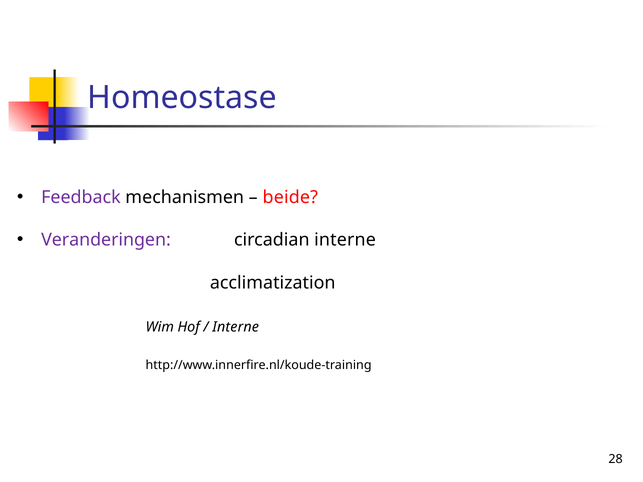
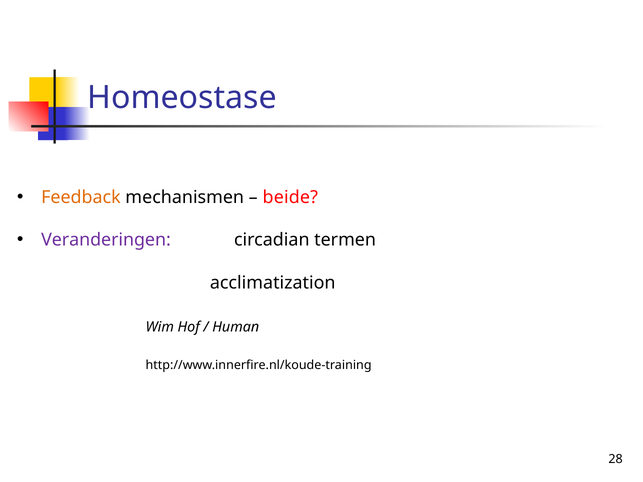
Feedback colour: purple -> orange
circadian interne: interne -> termen
Interne at (236, 327): Interne -> Human
